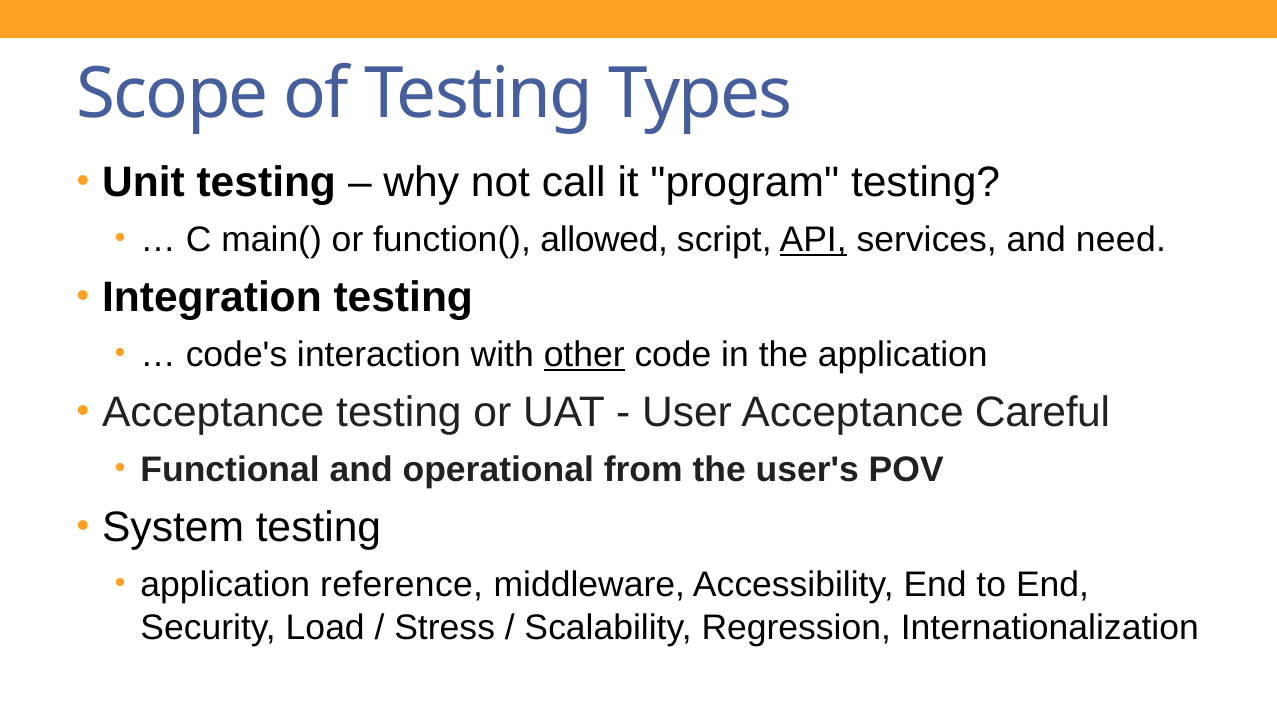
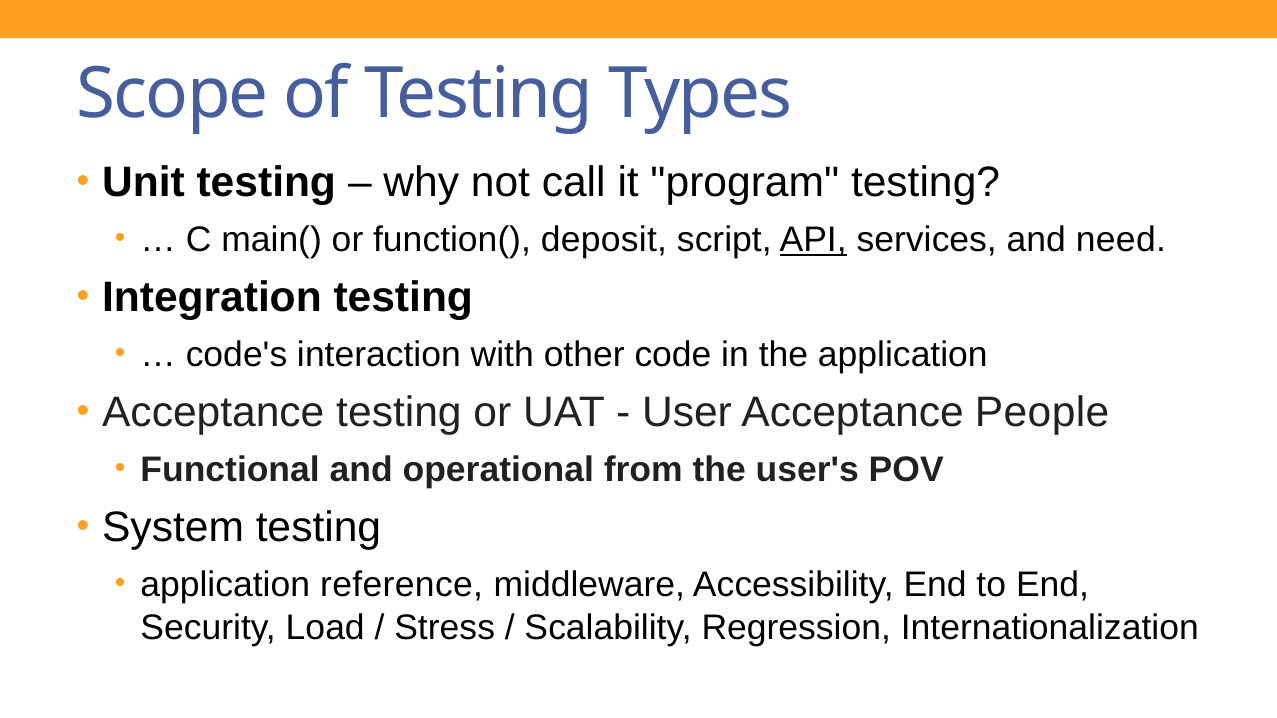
allowed: allowed -> deposit
other underline: present -> none
Careful: Careful -> People
